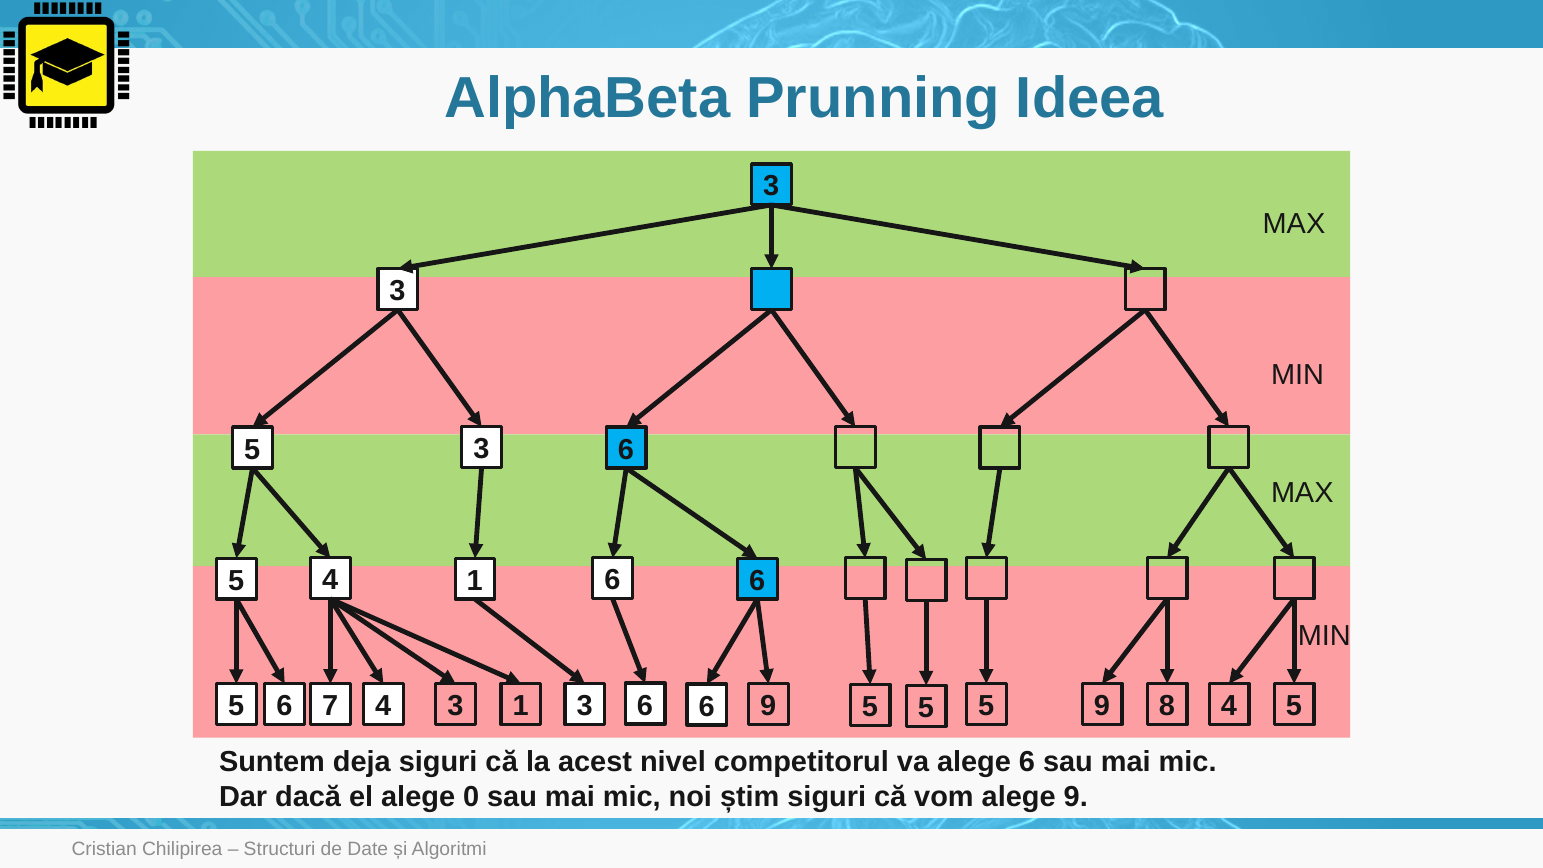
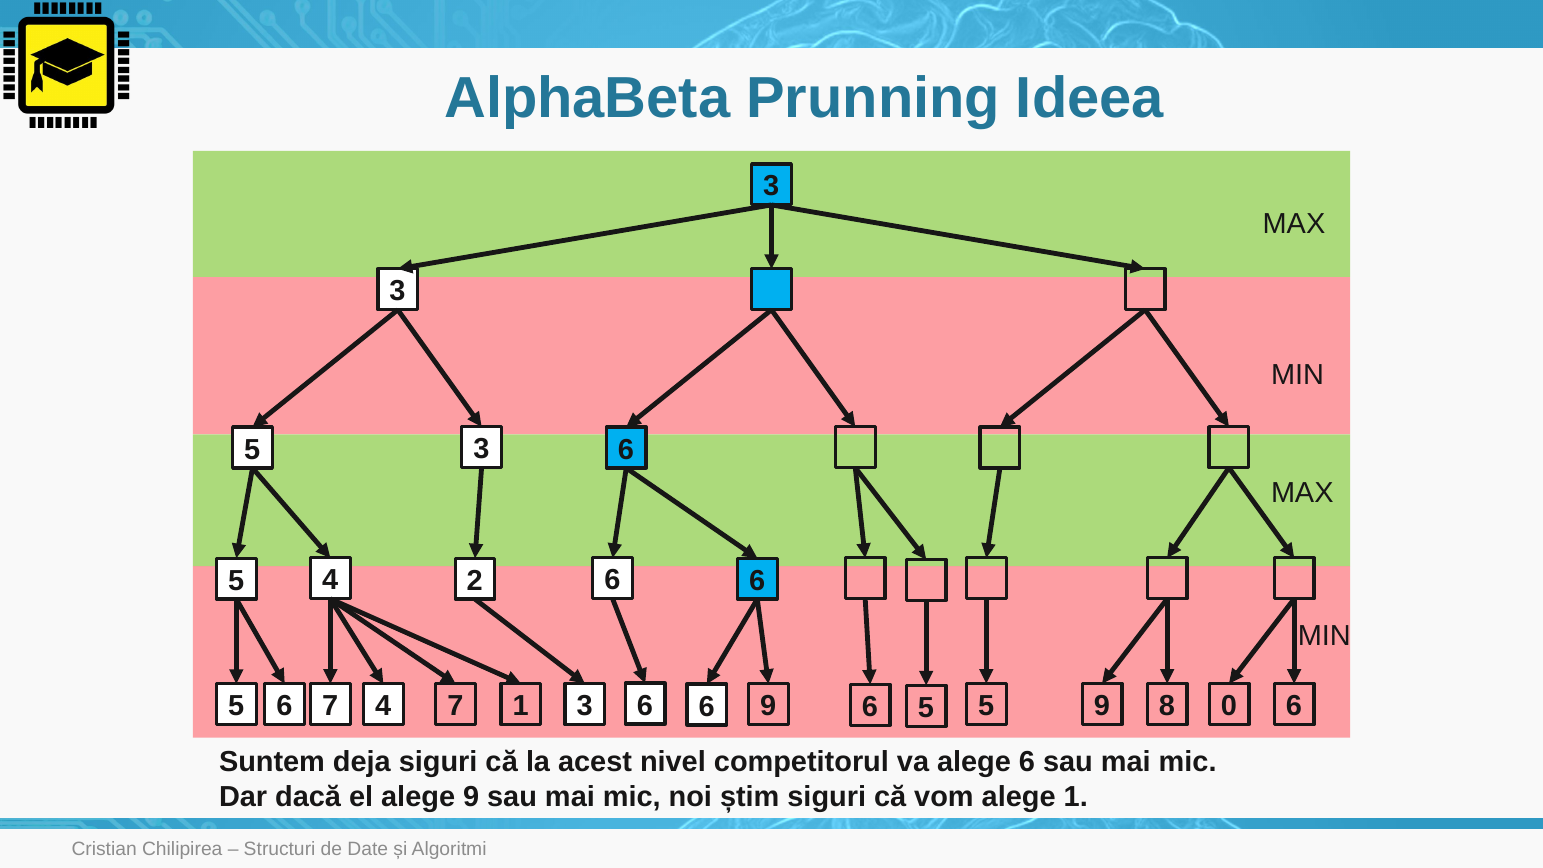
5 1: 1 -> 2
5 at (870, 707): 5 -> 6
5 3: 3 -> 7
9 4: 4 -> 0
5 at (1294, 706): 5 -> 6
alege 0: 0 -> 9
alege 9: 9 -> 1
